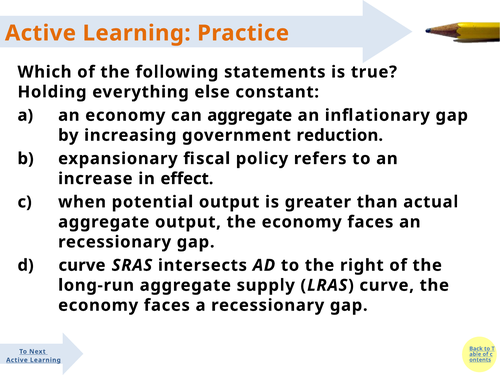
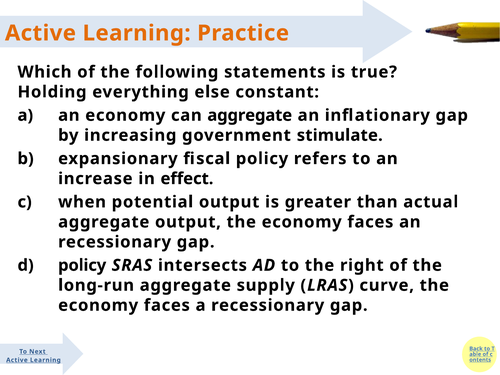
reduction: reduction -> stimulate
curve at (82, 265): curve -> policy
